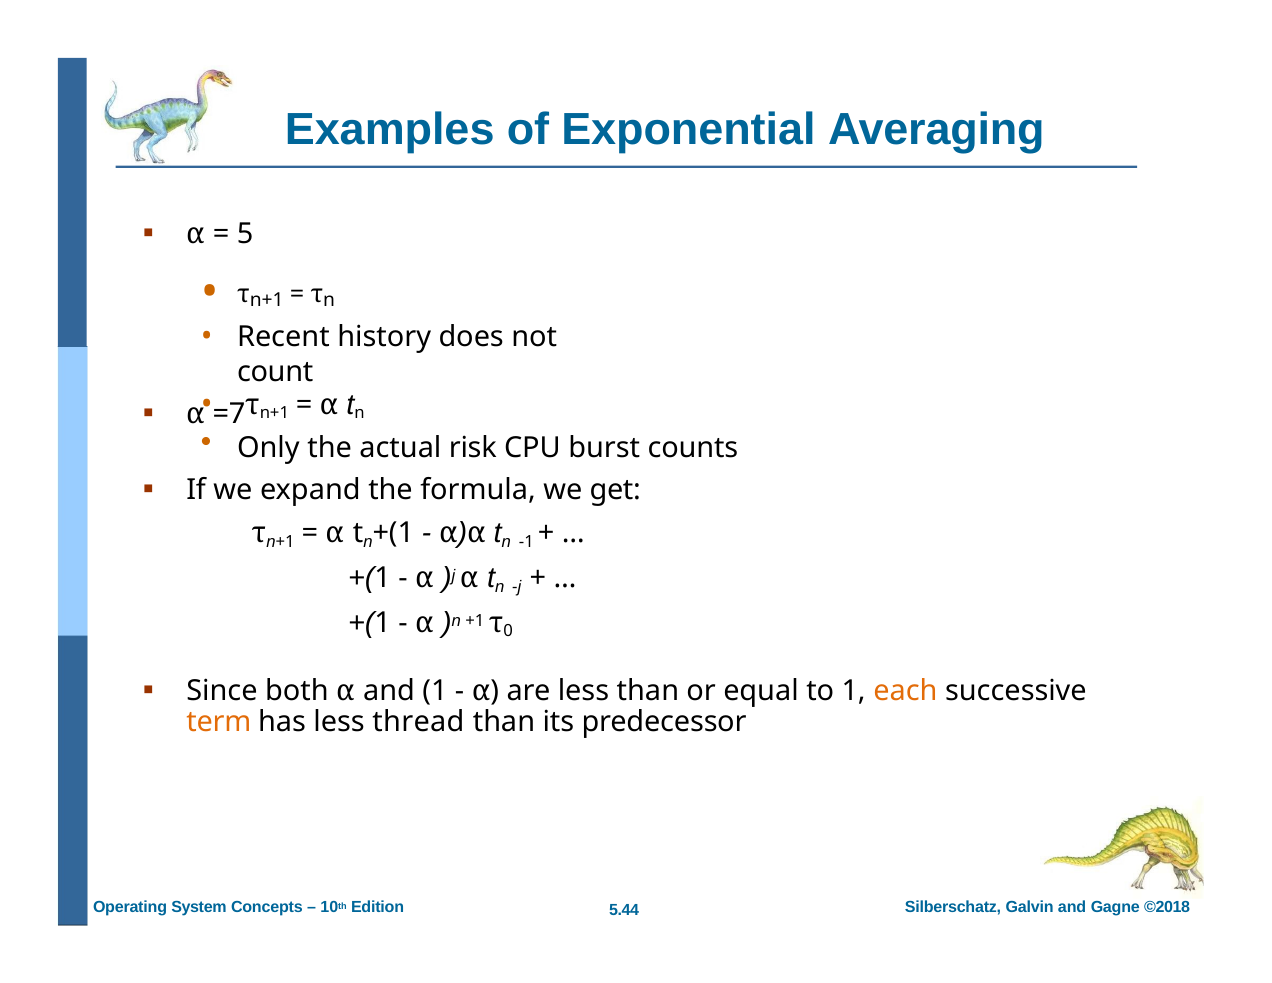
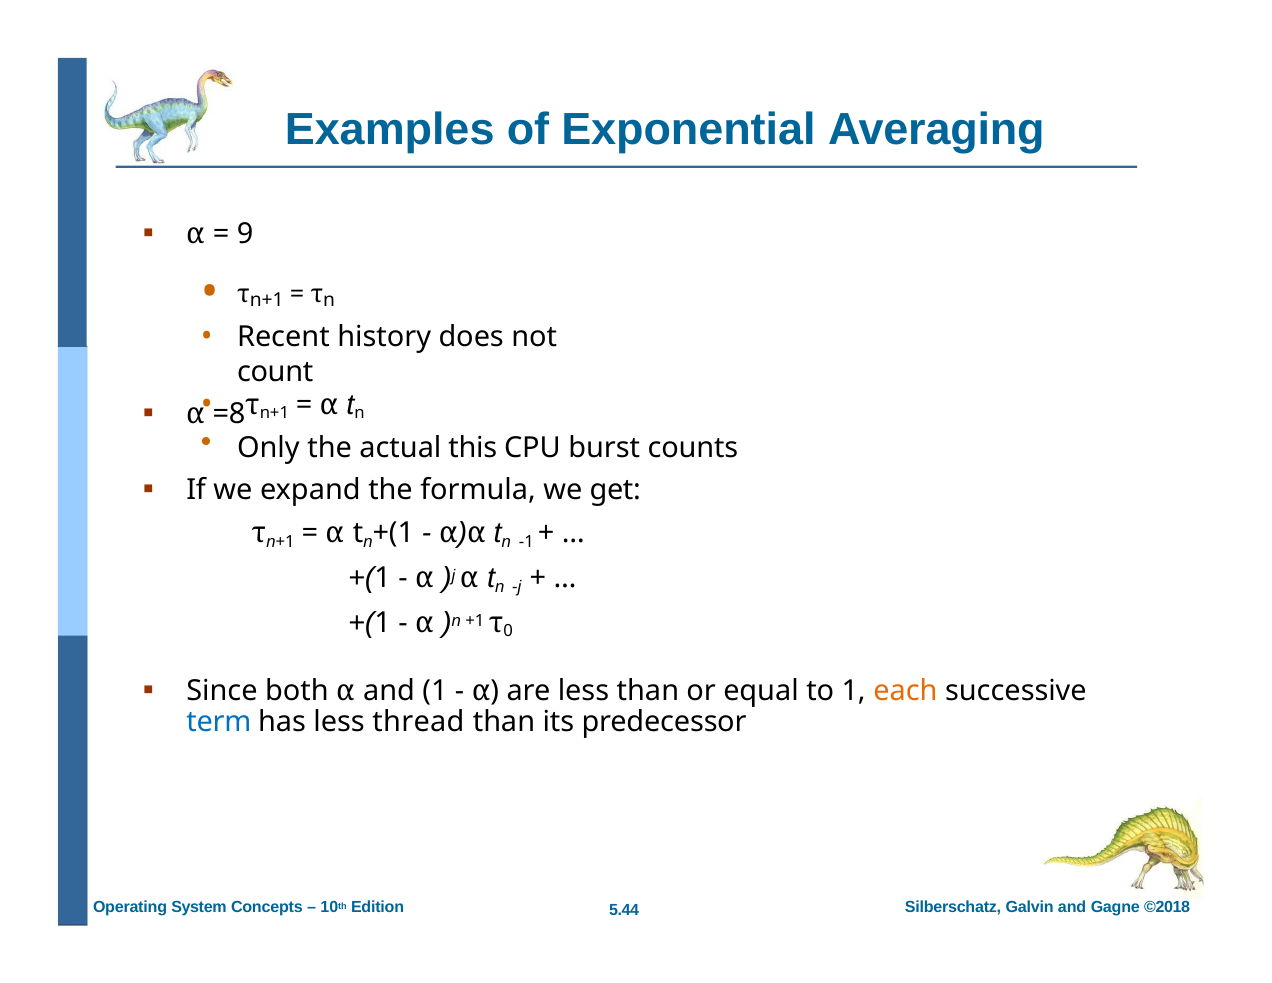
5: 5 -> 9
=7: =7 -> =8
risk: risk -> this
term colour: orange -> blue
